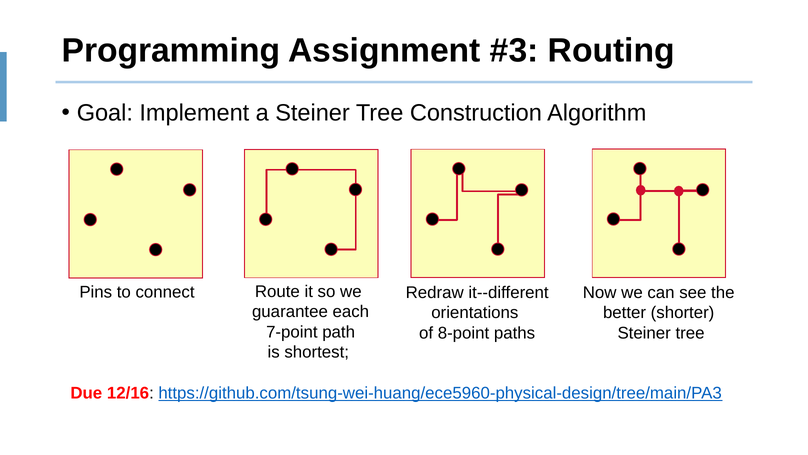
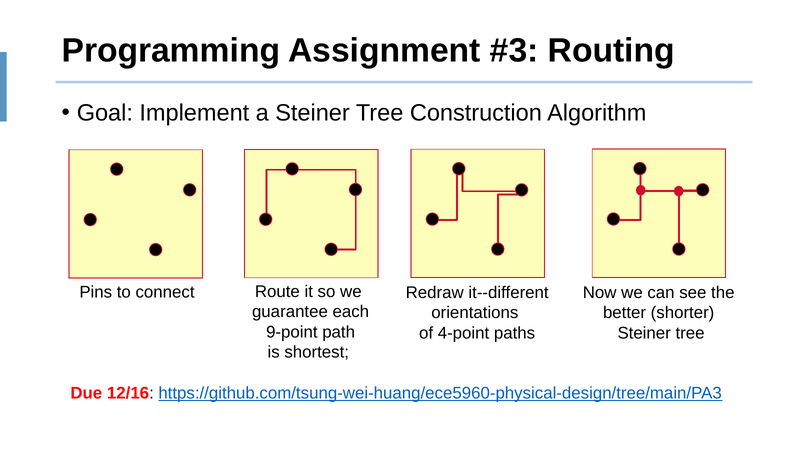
7-point: 7-point -> 9-point
8-point: 8-point -> 4-point
